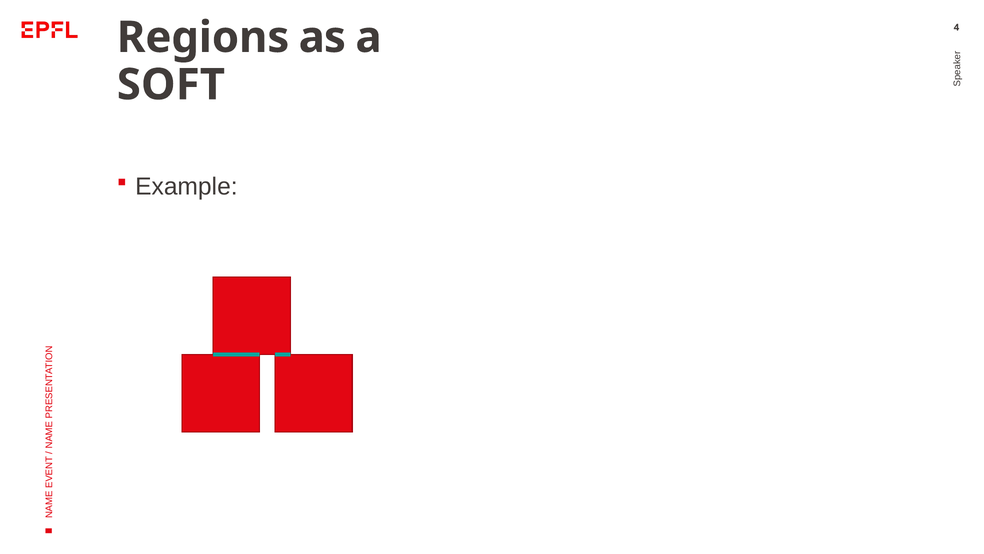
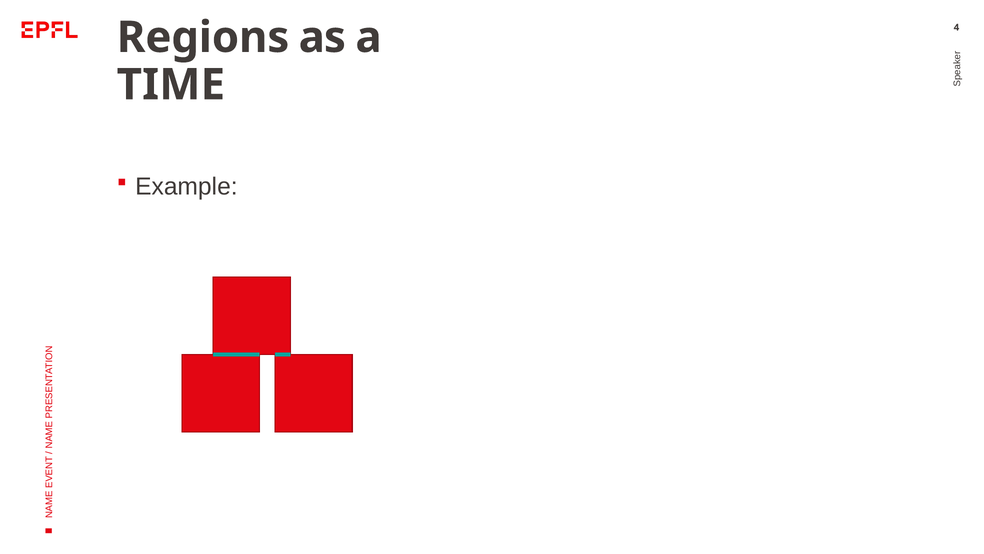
SOFT: SOFT -> TIME
